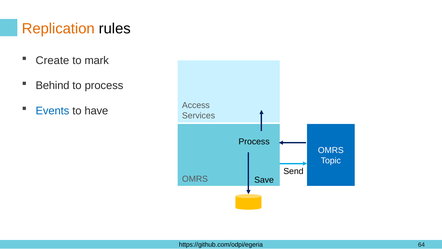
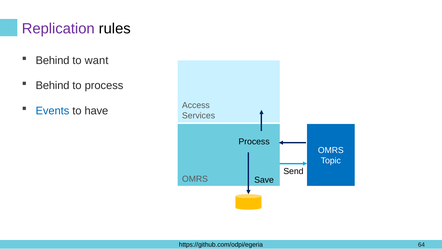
Replication colour: orange -> purple
Create at (52, 60): Create -> Behind
mark: mark -> want
